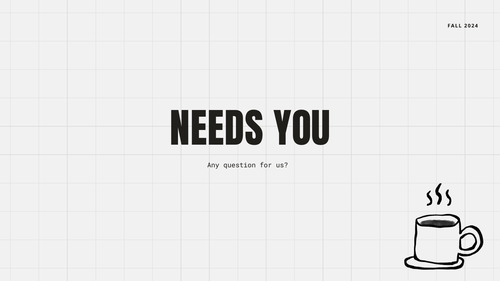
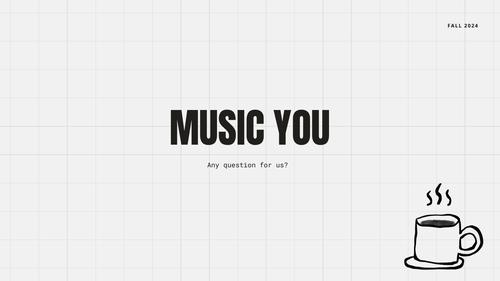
NEEDS: NEEDS -> MUSIC
